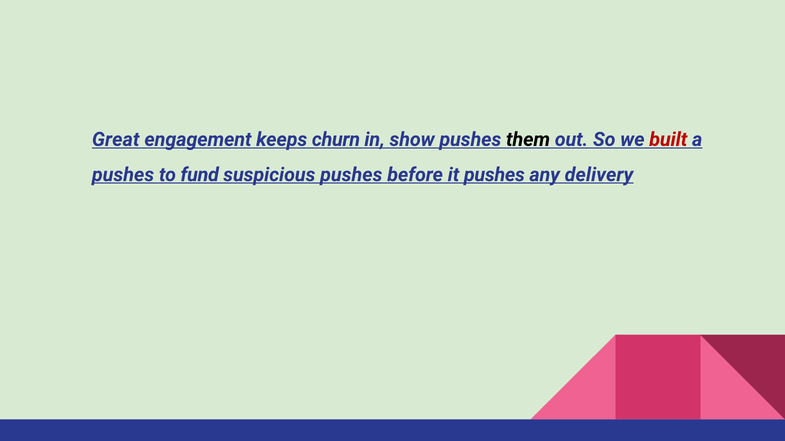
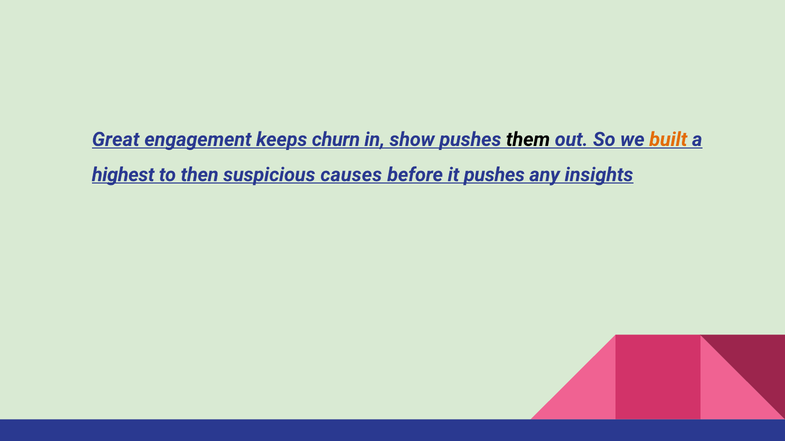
built colour: red -> orange
pushes at (123, 175): pushes -> highest
fund: fund -> then
suspicious pushes: pushes -> causes
delivery: delivery -> insights
